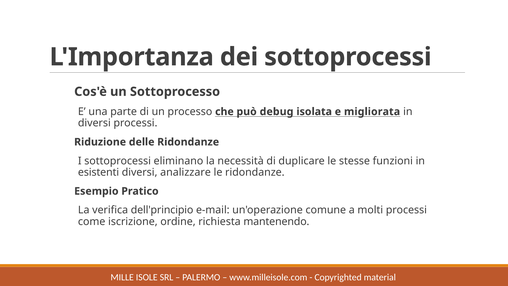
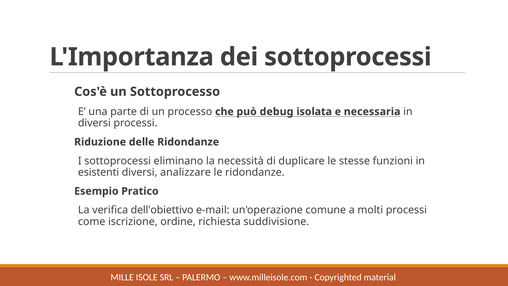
migliorata: migliorata -> necessaria
dell'principio: dell'principio -> dell'obiettivo
mantenendo: mantenendo -> suddivisione
